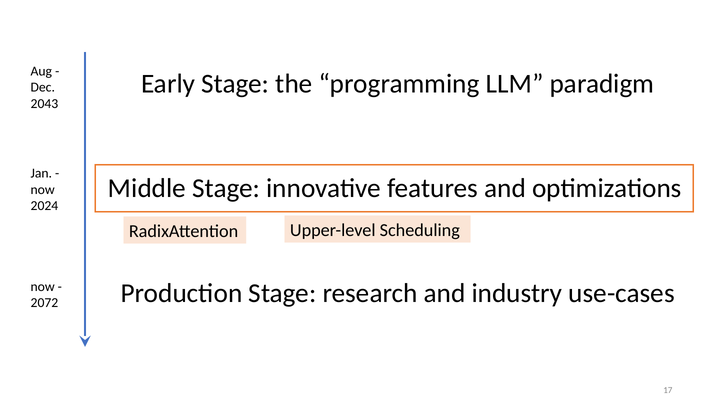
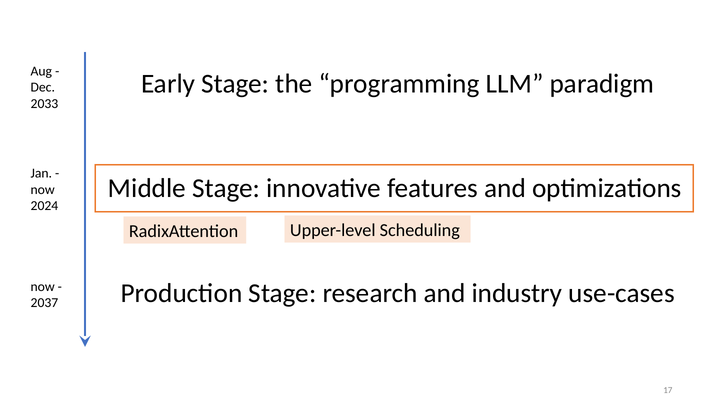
2043: 2043 -> 2033
2072: 2072 -> 2037
